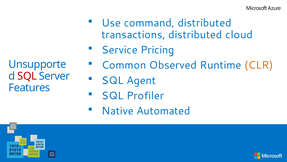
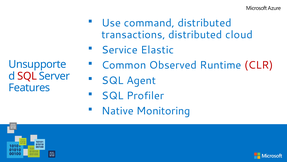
Pricing: Pricing -> Elastic
CLR colour: orange -> red
Automated: Automated -> Monitoring
